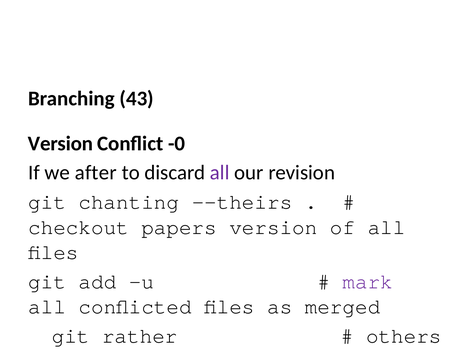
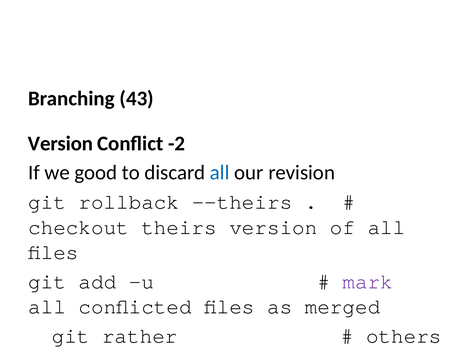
-0: -0 -> -2
after: after -> good
all at (220, 173) colour: purple -> blue
chanting: chanting -> rollback
papers: papers -> theirs
